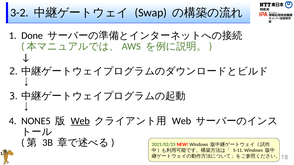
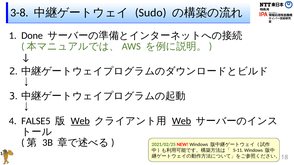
3-2: 3-2 -> 3-8
Swap: Swap -> Sudo
NONE5: NONE5 -> FALSE5
Web at (182, 121) underline: none -> present
